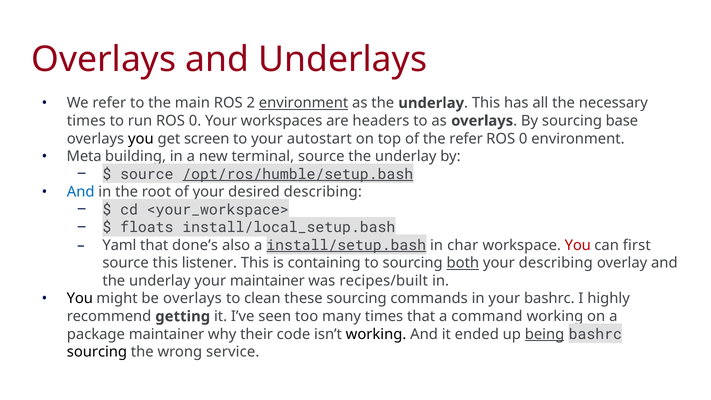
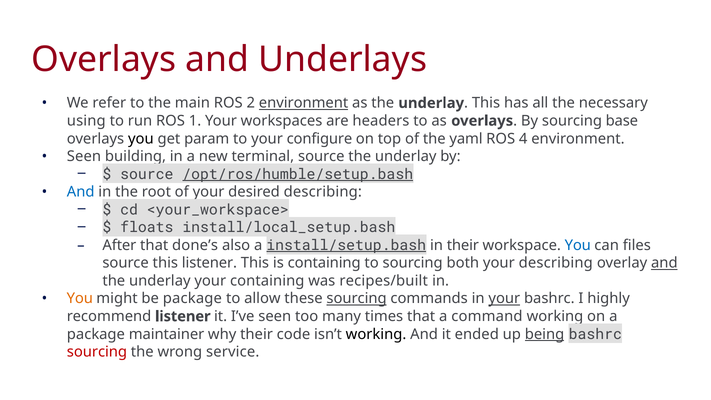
times at (86, 121): times -> using
run ROS 0: 0 -> 1
screen: screen -> param
autostart: autostart -> configure
the refer: refer -> yaml
0 at (523, 139): 0 -> 4
Meta at (84, 156): Meta -> Seen
Yaml: Yaml -> After
in char: char -> their
You at (578, 245) colour: red -> blue
first: first -> files
both underline: present -> none
and at (664, 263) underline: none -> present
your maintainer: maintainer -> containing
You at (80, 299) colour: black -> orange
be overlays: overlays -> package
clean: clean -> allow
sourcing at (357, 299) underline: none -> present
your at (504, 299) underline: none -> present
recommend getting: getting -> listener
sourcing at (97, 352) colour: black -> red
